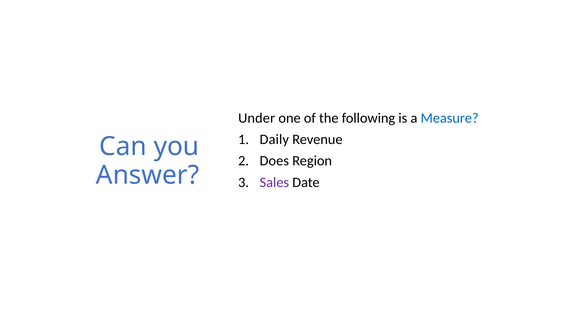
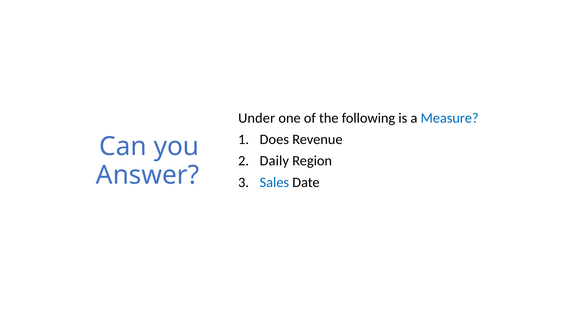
Daily: Daily -> Does
Does: Does -> Daily
Sales colour: purple -> blue
